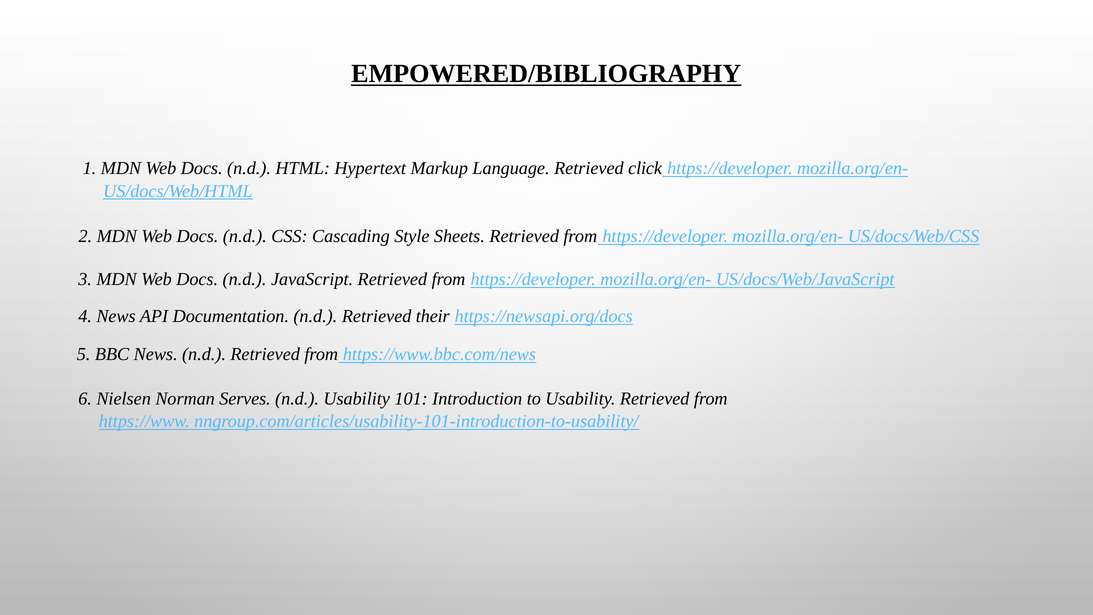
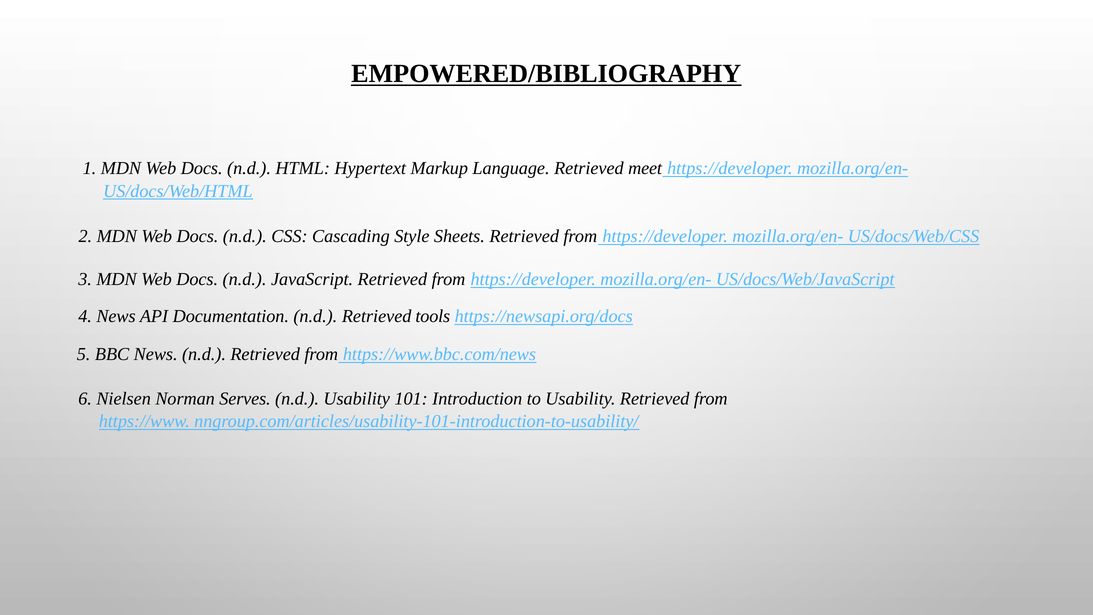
click: click -> meet
their: their -> tools
